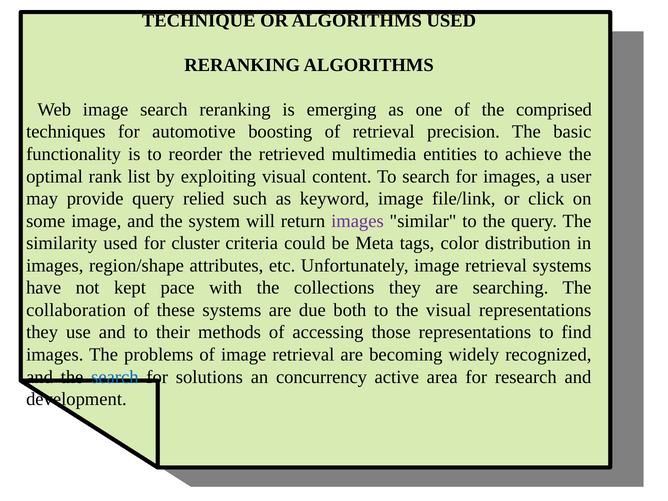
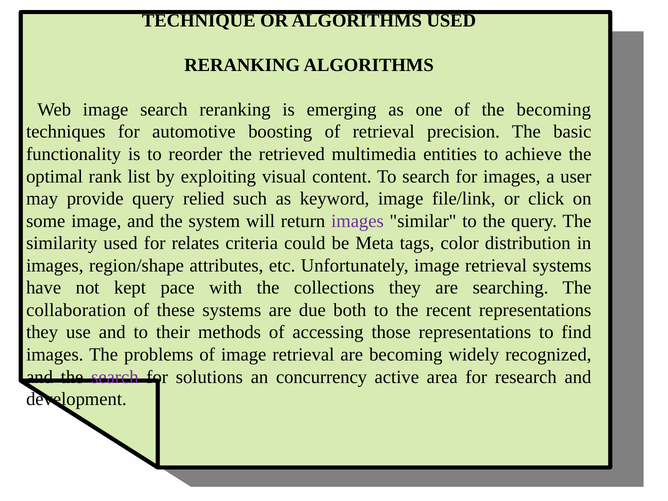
the comprised: comprised -> becoming
cluster: cluster -> relates
the visual: visual -> recent
search at (115, 377) colour: blue -> purple
